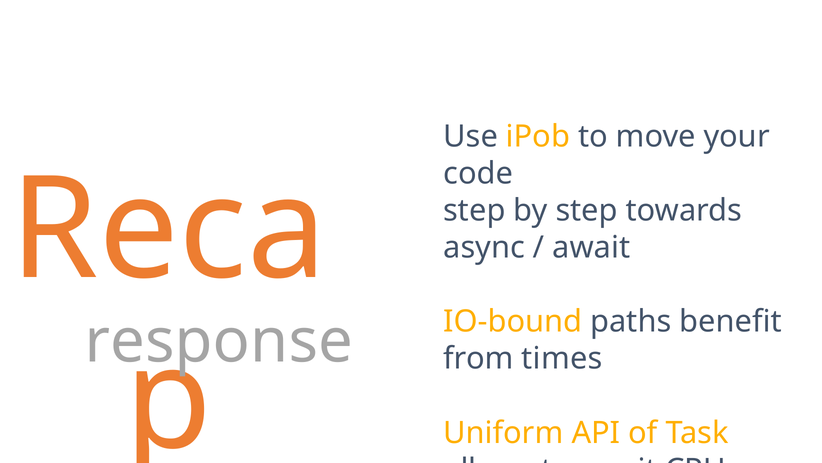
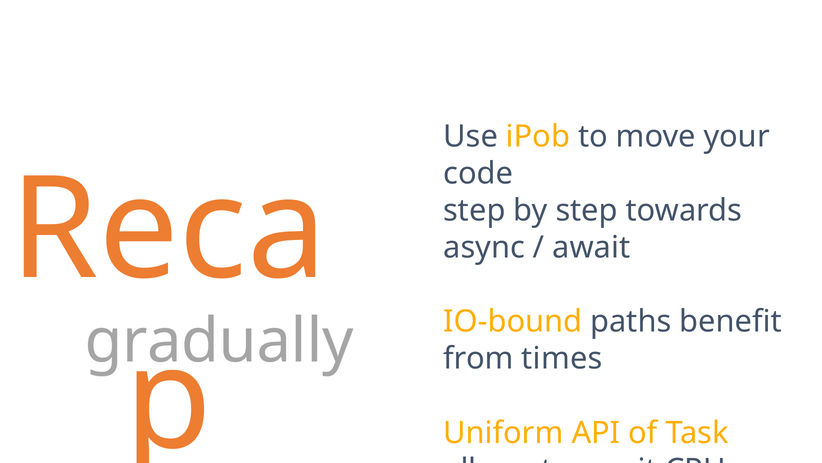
response: response -> gradually
